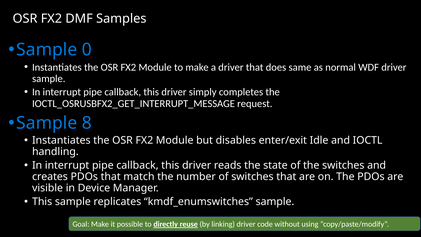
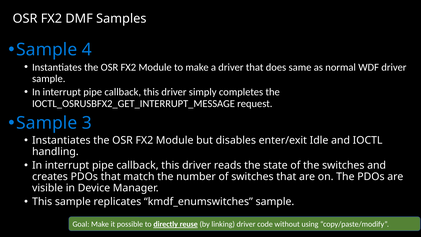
0: 0 -> 4
8: 8 -> 3
